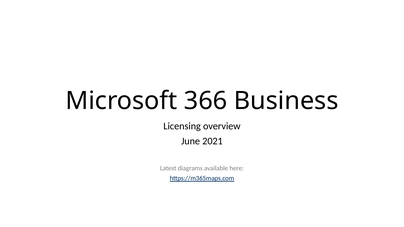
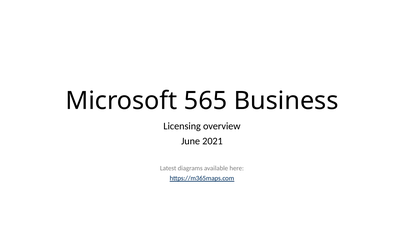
366: 366 -> 565
